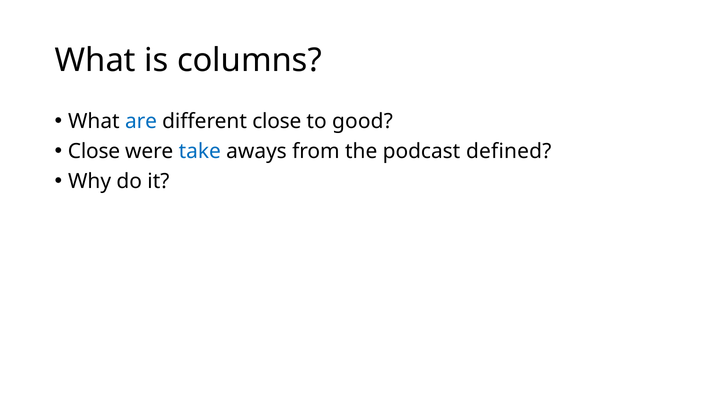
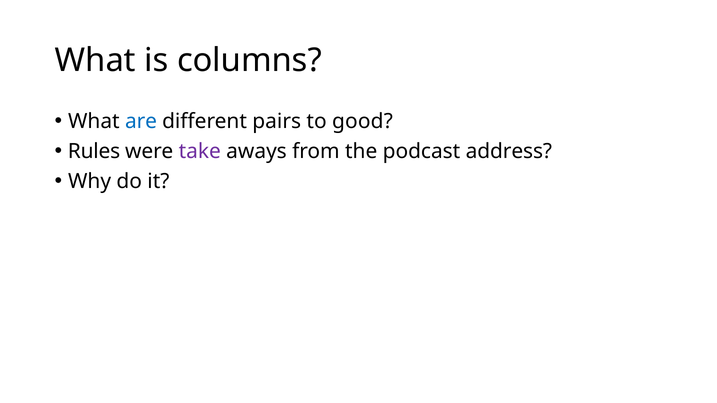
different close: close -> pairs
Close at (94, 151): Close -> Rules
take colour: blue -> purple
defined: defined -> address
